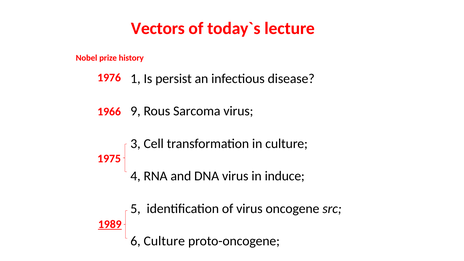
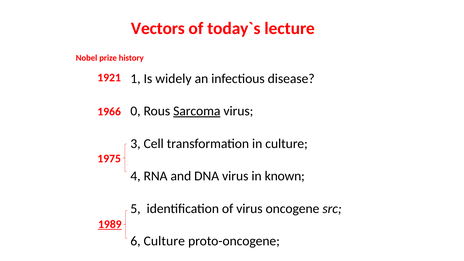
1976: 1976 -> 1921
persist: persist -> widely
9: 9 -> 0
Sarcoma underline: none -> present
induce: induce -> known
